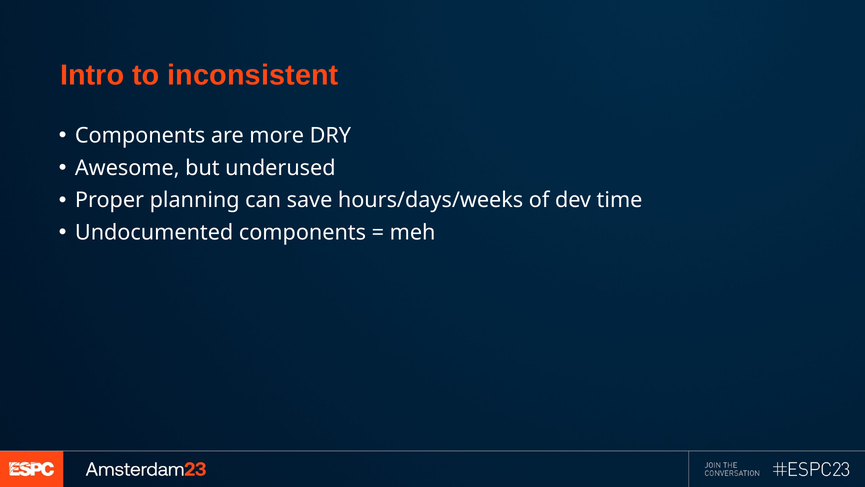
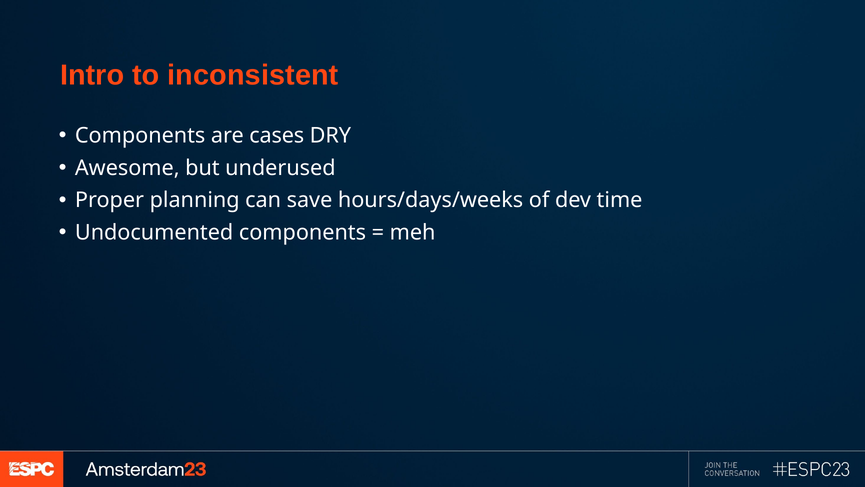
more: more -> cases
